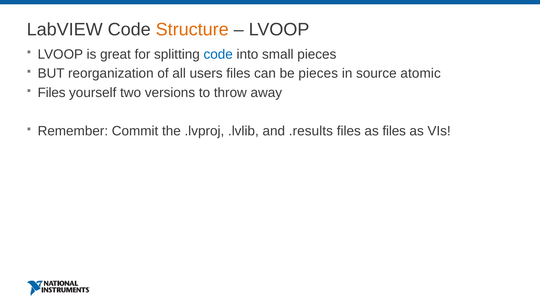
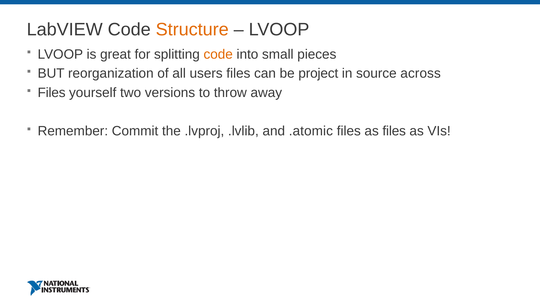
code at (218, 54) colour: blue -> orange
be pieces: pieces -> project
atomic: atomic -> across
.results: .results -> .atomic
